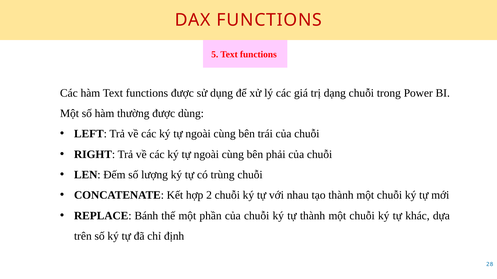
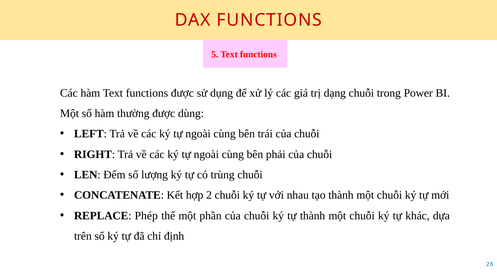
Bánh: Bánh -> Phép
